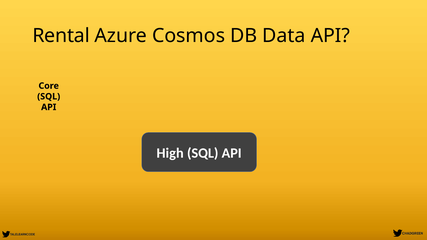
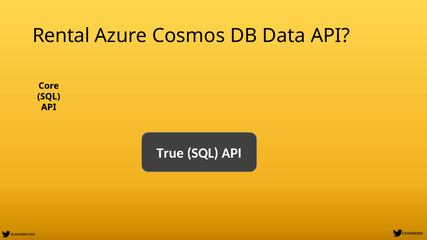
High: High -> True
